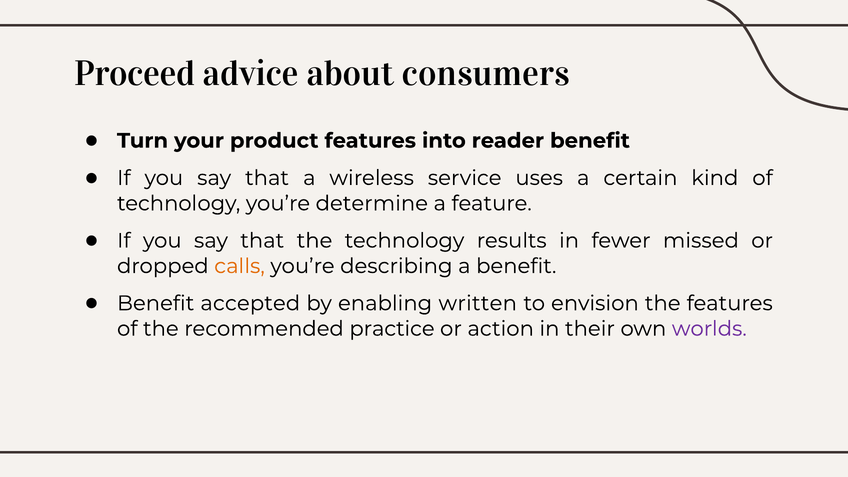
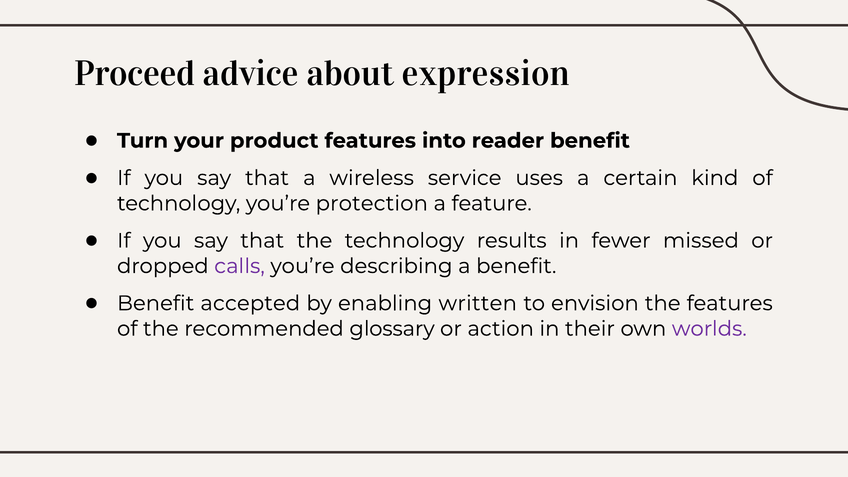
consumers: consumers -> expression
determine: determine -> protection
calls colour: orange -> purple
practice: practice -> glossary
